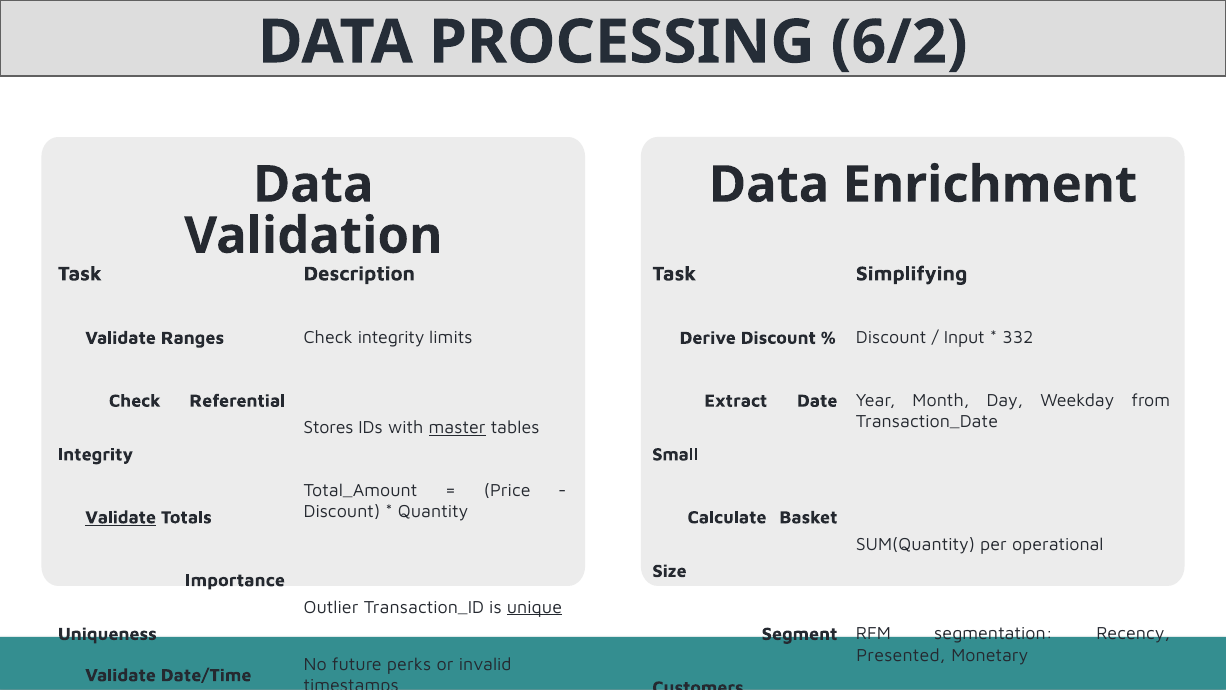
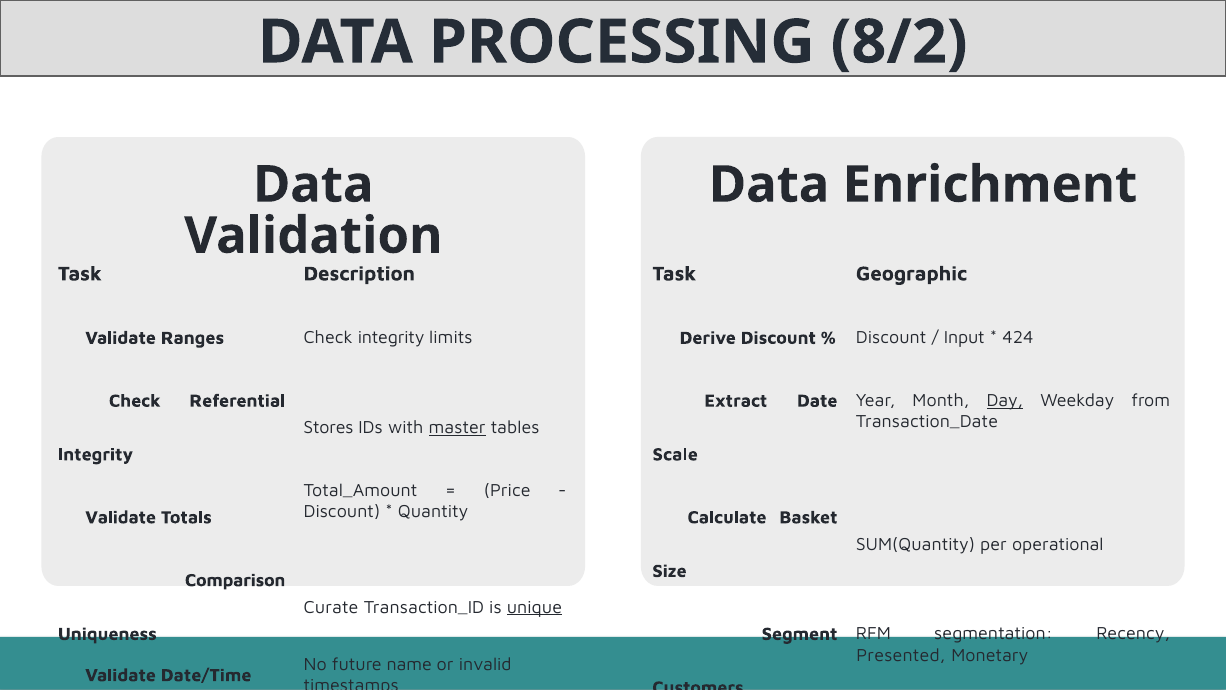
6/2: 6/2 -> 8/2
Simplifying: Simplifying -> Geographic
332: 332 -> 424
Day underline: none -> present
Small: Small -> Scale
Validate at (121, 517) underline: present -> none
Importance: Importance -> Comparison
Outlier: Outlier -> Curate
perks: perks -> name
